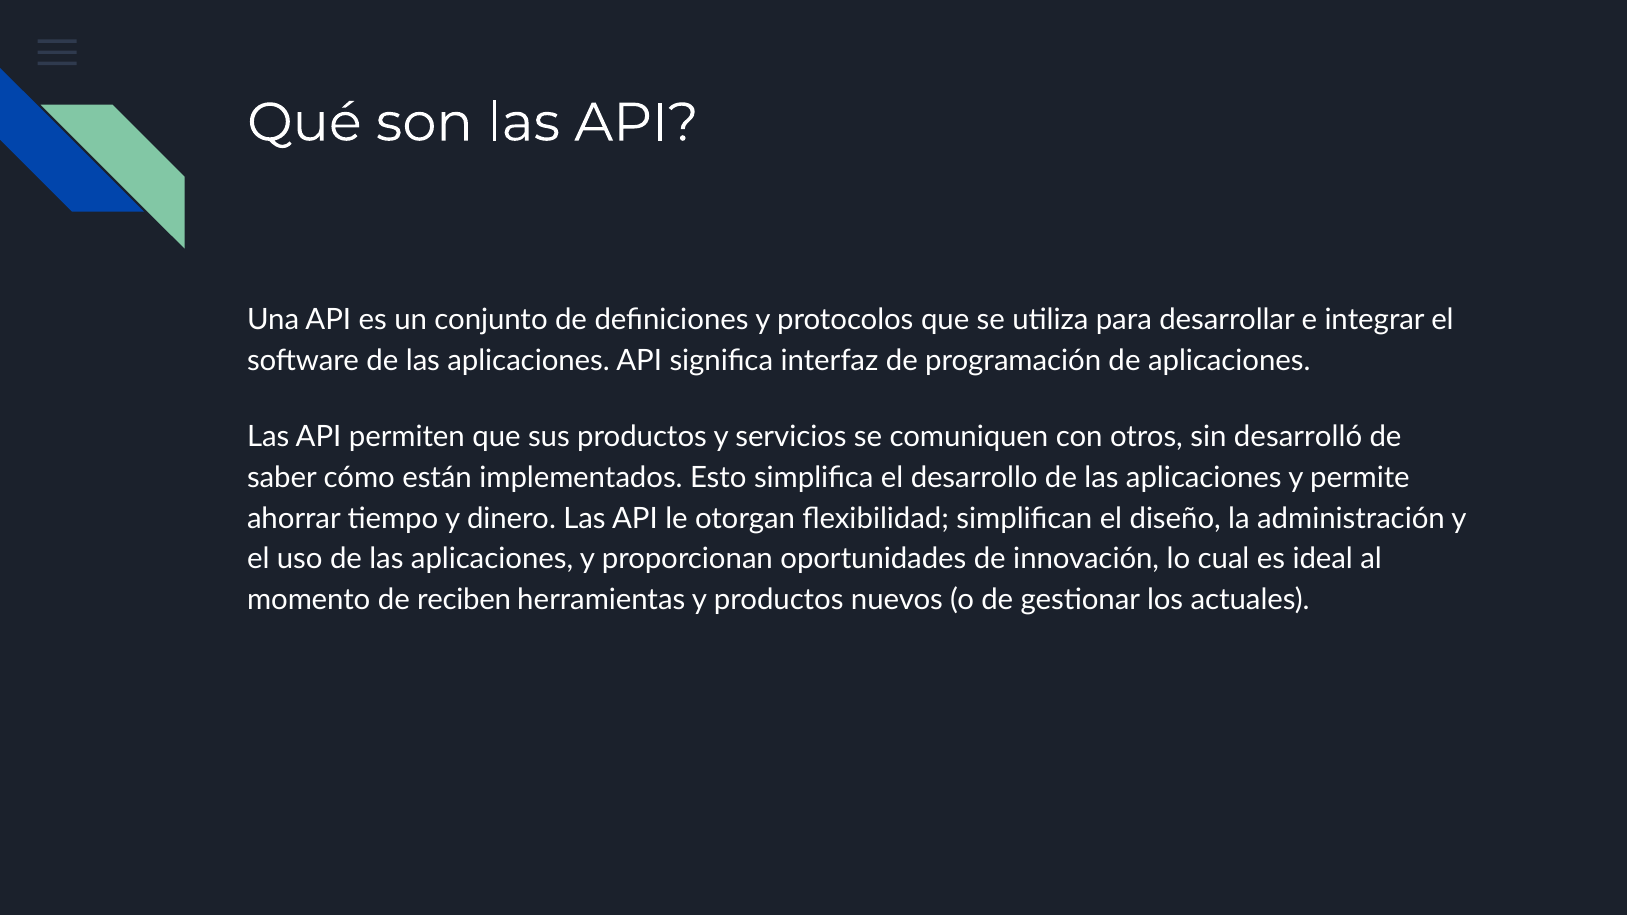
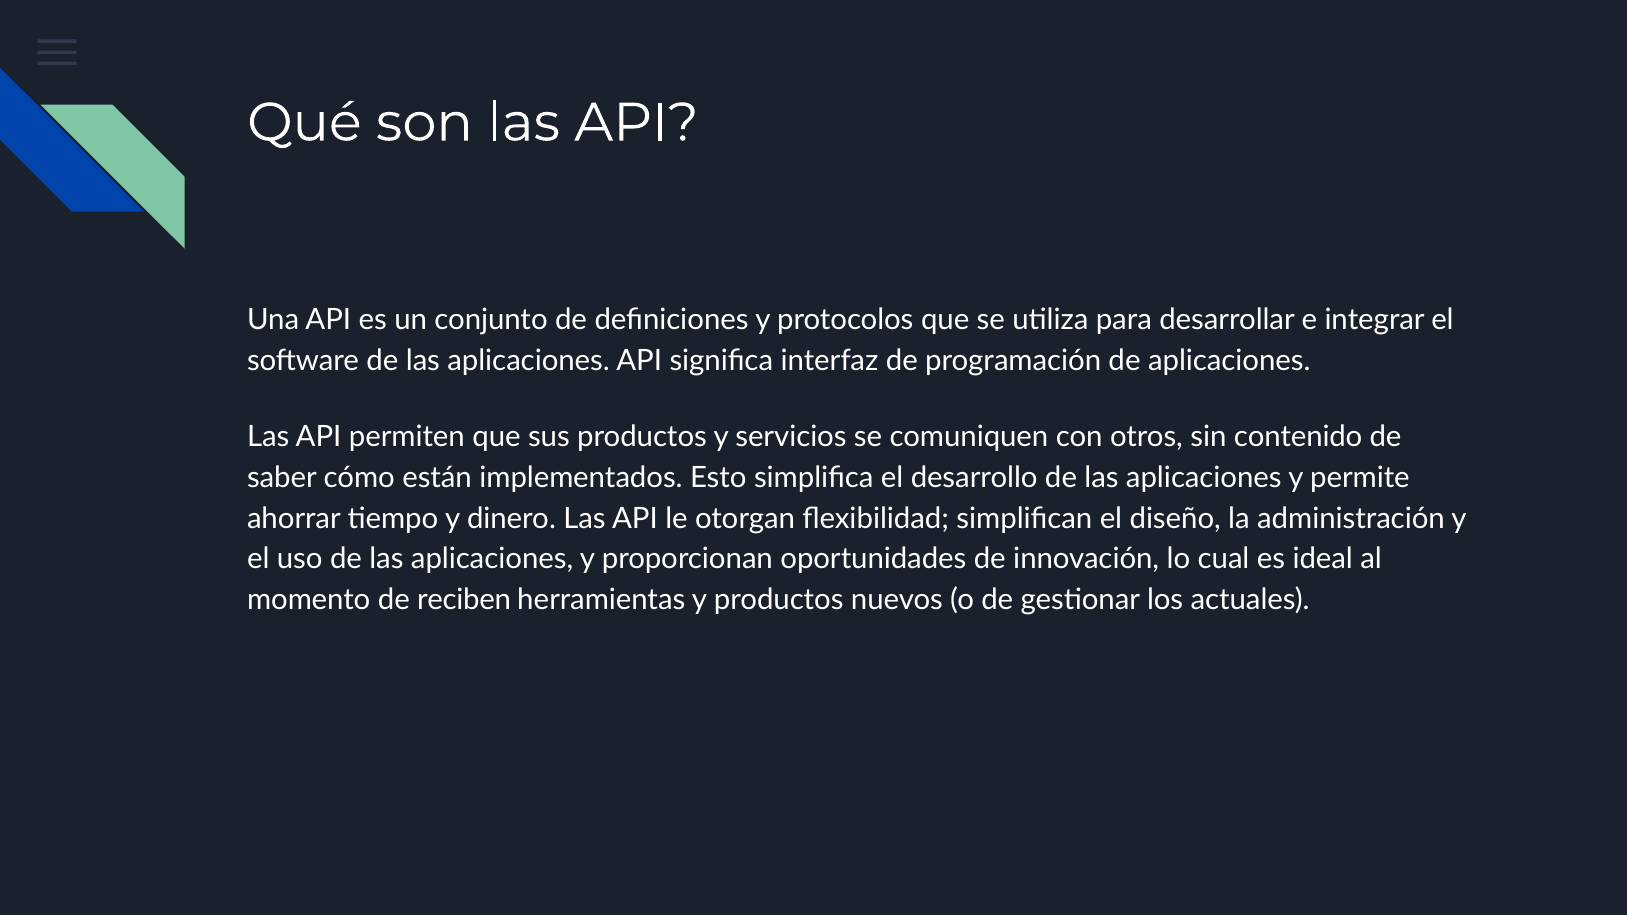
desarrolló: desarrolló -> contenido
